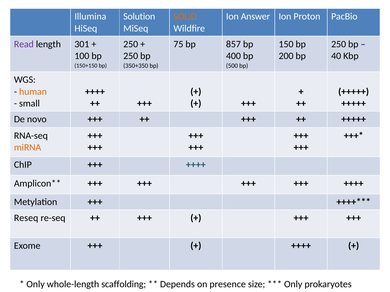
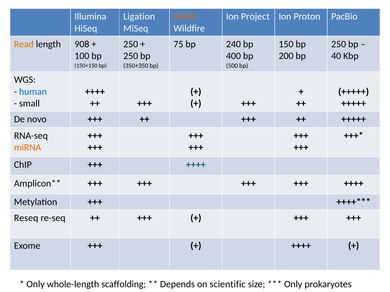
Solution: Solution -> Ligation
Answer: Answer -> Project
Read colour: purple -> orange
301: 301 -> 908
857: 857 -> 240
human colour: orange -> blue
presence: presence -> scientific
